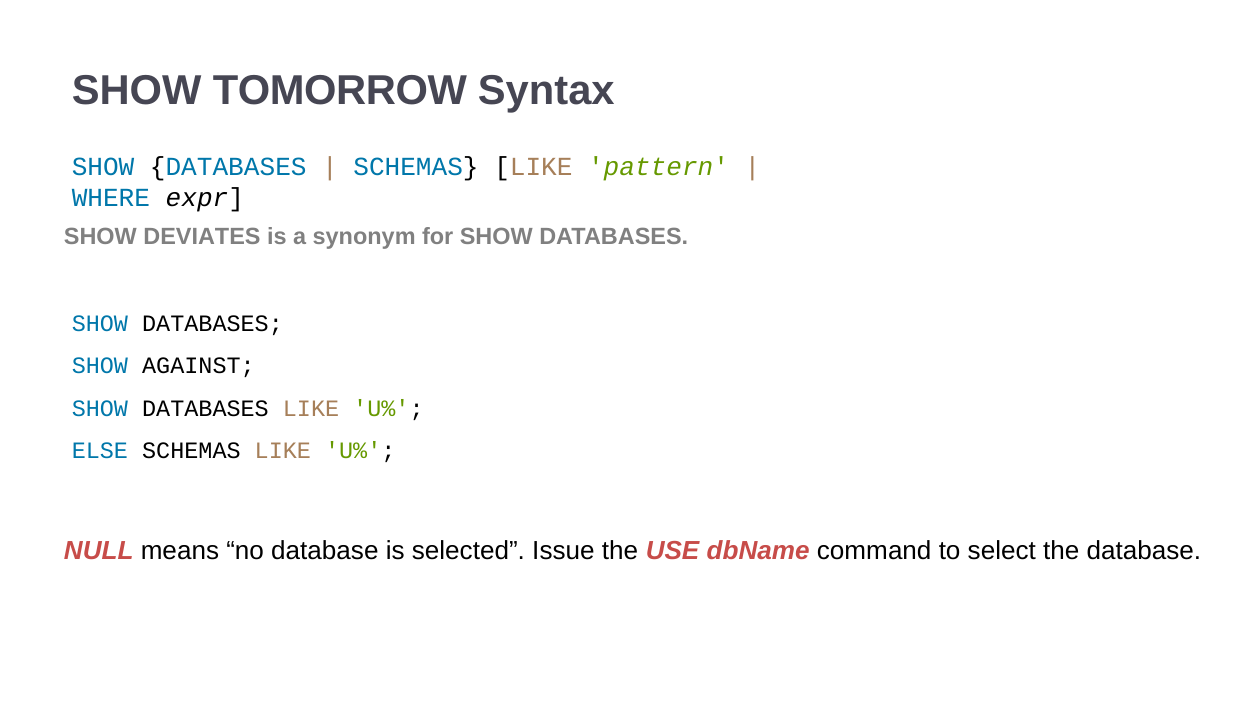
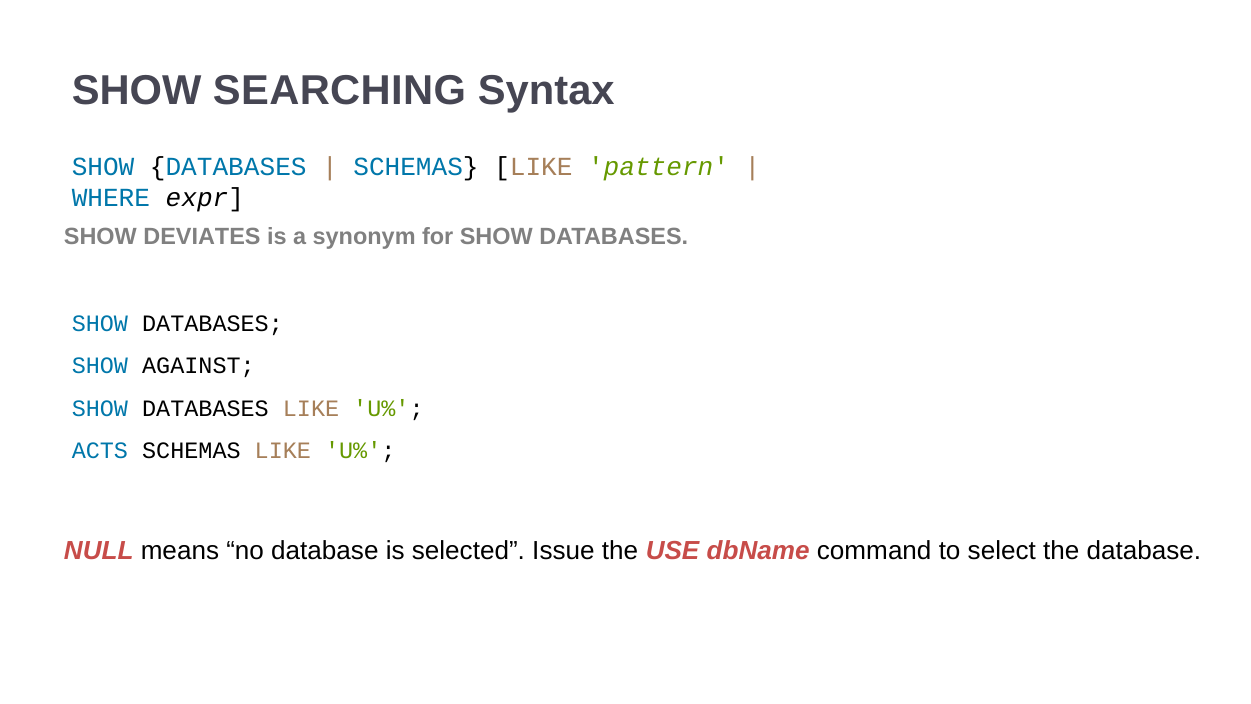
TOMORROW: TOMORROW -> SEARCHING
ELSE: ELSE -> ACTS
